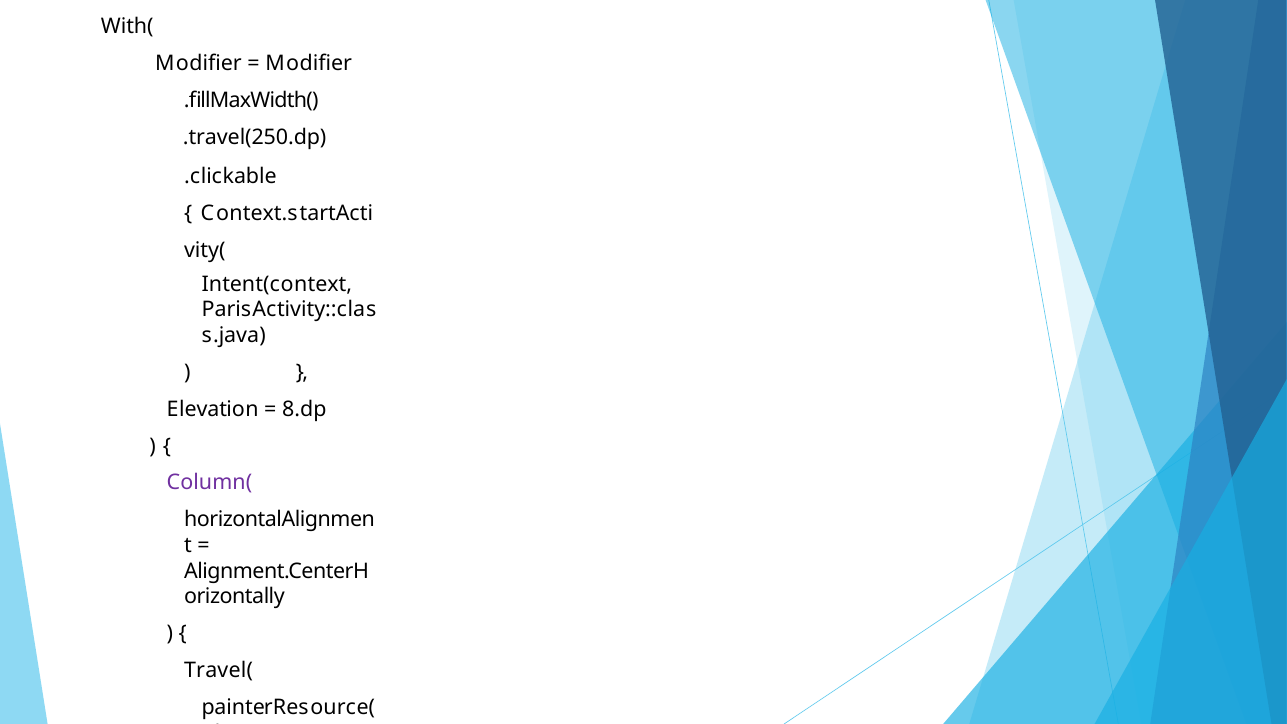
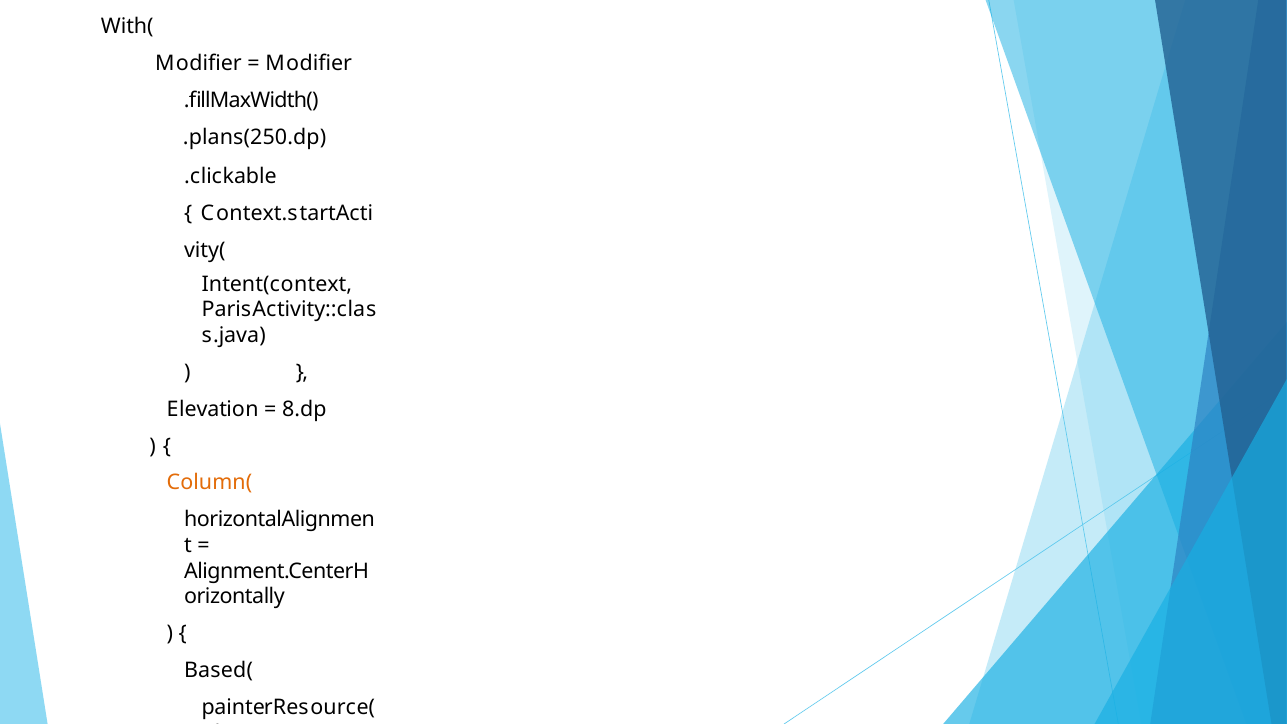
.travel(250.dp: .travel(250.dp -> .plans(250.dp
Column( colour: purple -> orange
Travel(: Travel( -> Based(
